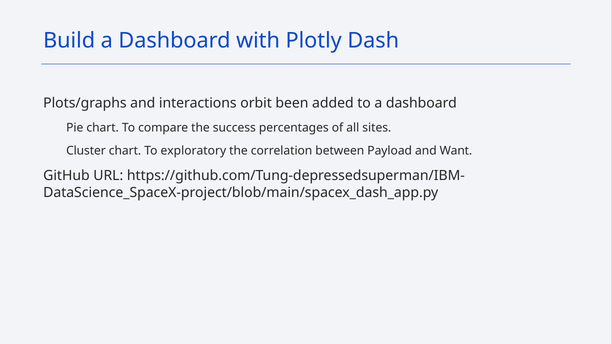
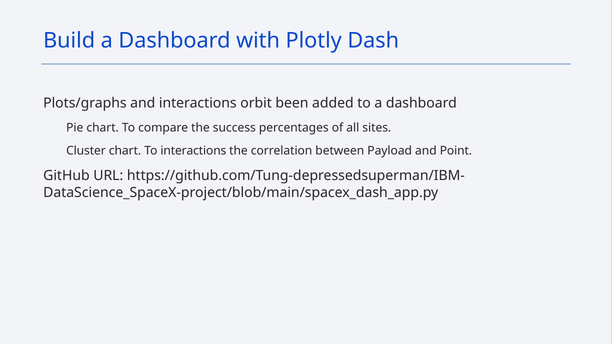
To exploratory: exploratory -> interactions
Want: Want -> Point
